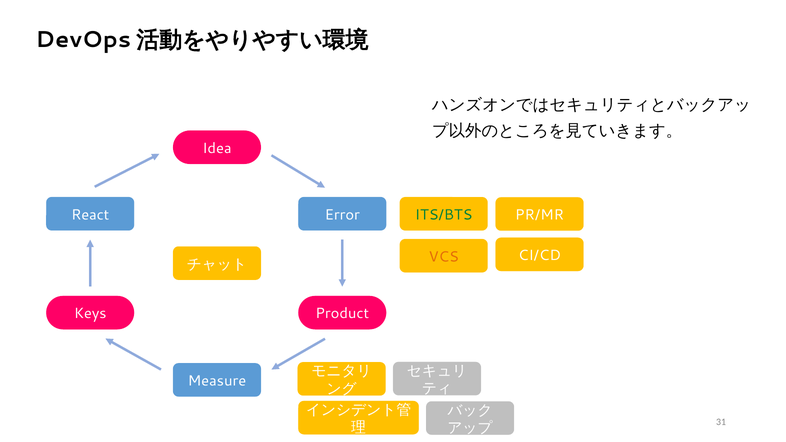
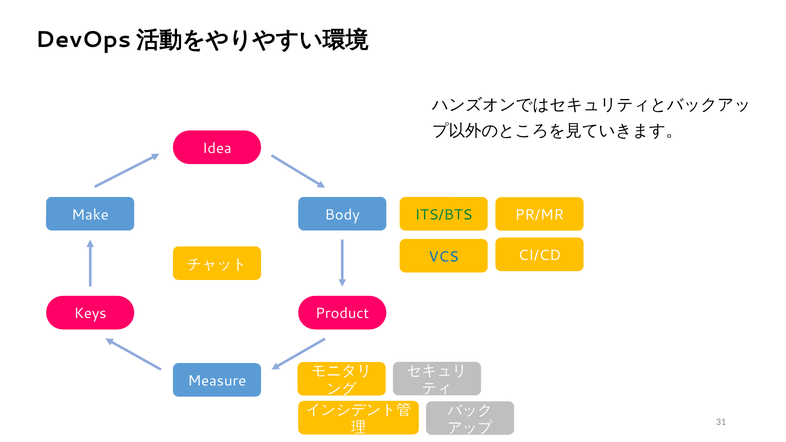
React: React -> Make
Error: Error -> Body
VCS colour: orange -> blue
